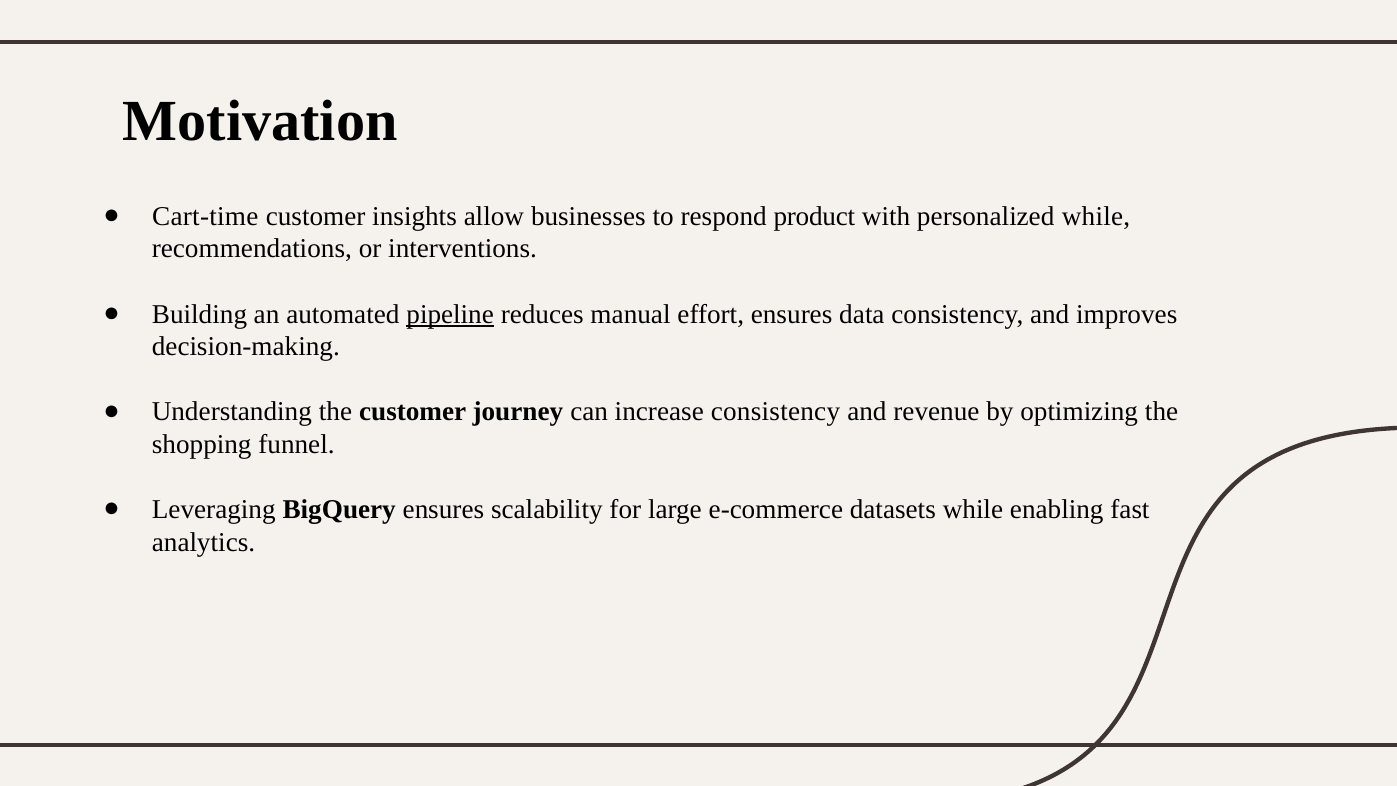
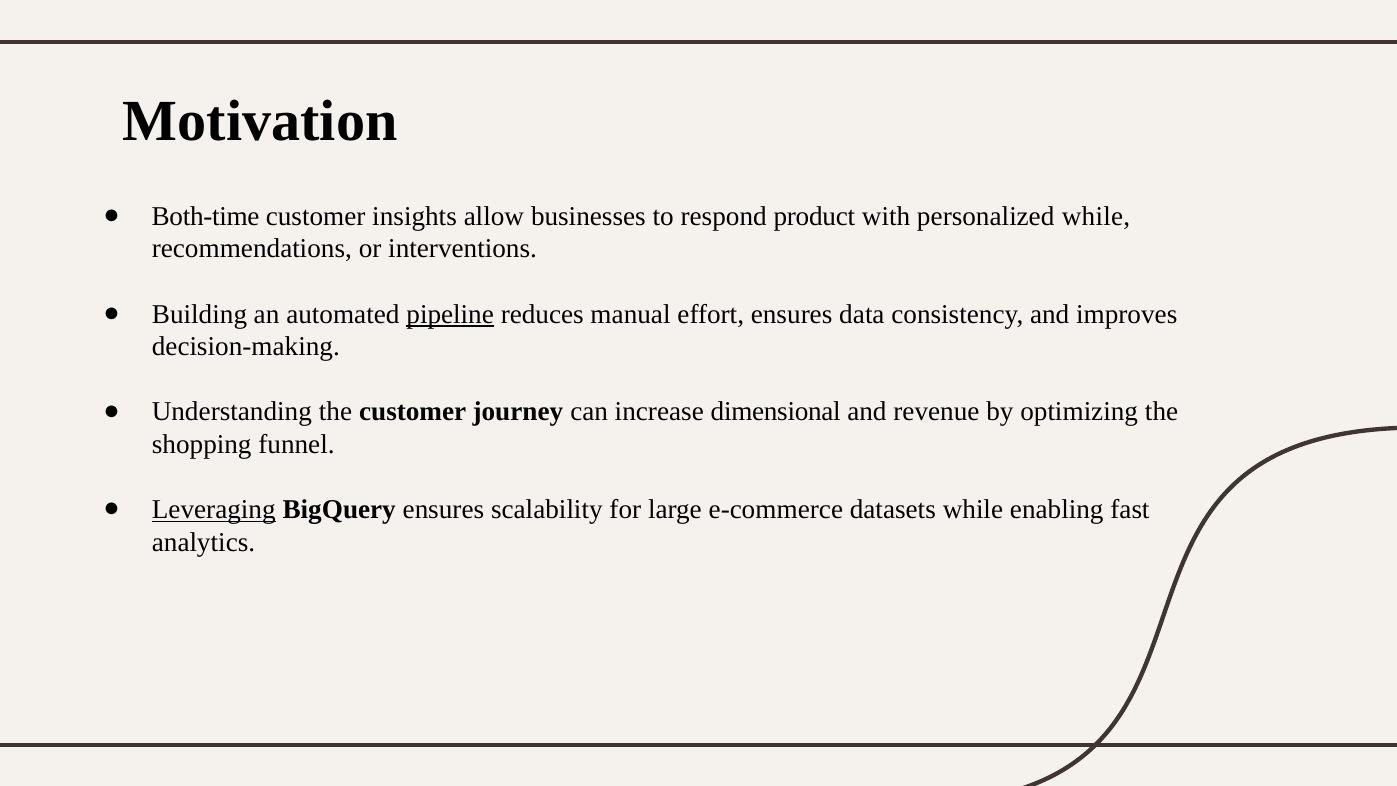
Cart-time: Cart-time -> Both-time
increase consistency: consistency -> dimensional
Leveraging underline: none -> present
